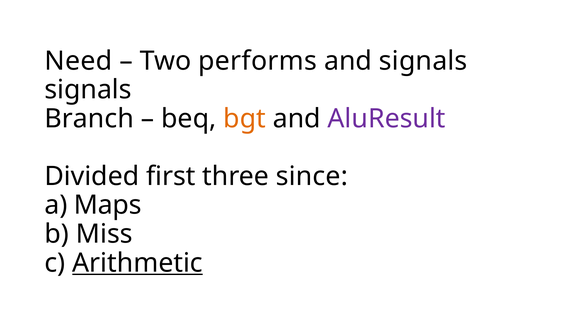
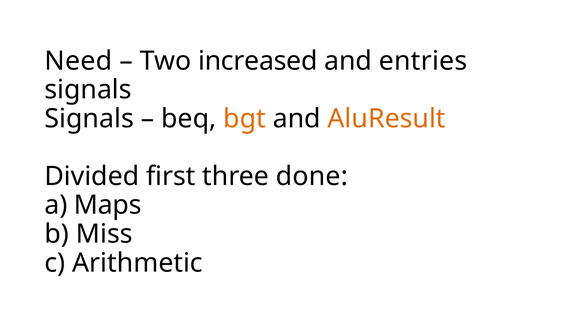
performs: performs -> increased
and signals: signals -> entries
Branch at (89, 119): Branch -> Signals
AluResult colour: purple -> orange
since: since -> done
Arithmetic underline: present -> none
